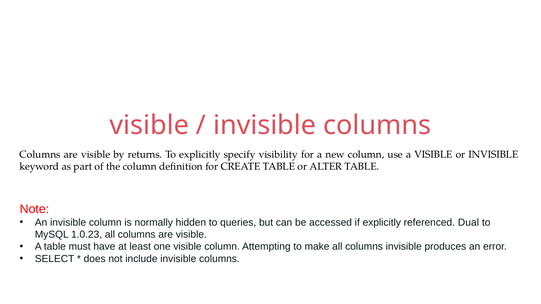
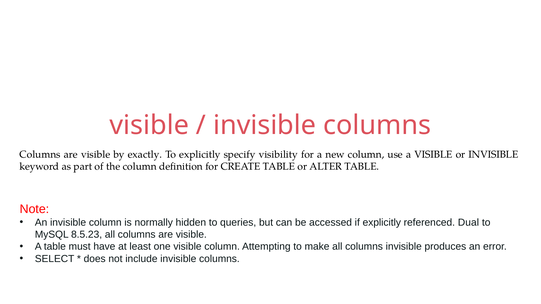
returns: returns -> exactly
1.0.23: 1.0.23 -> 8.5.23
